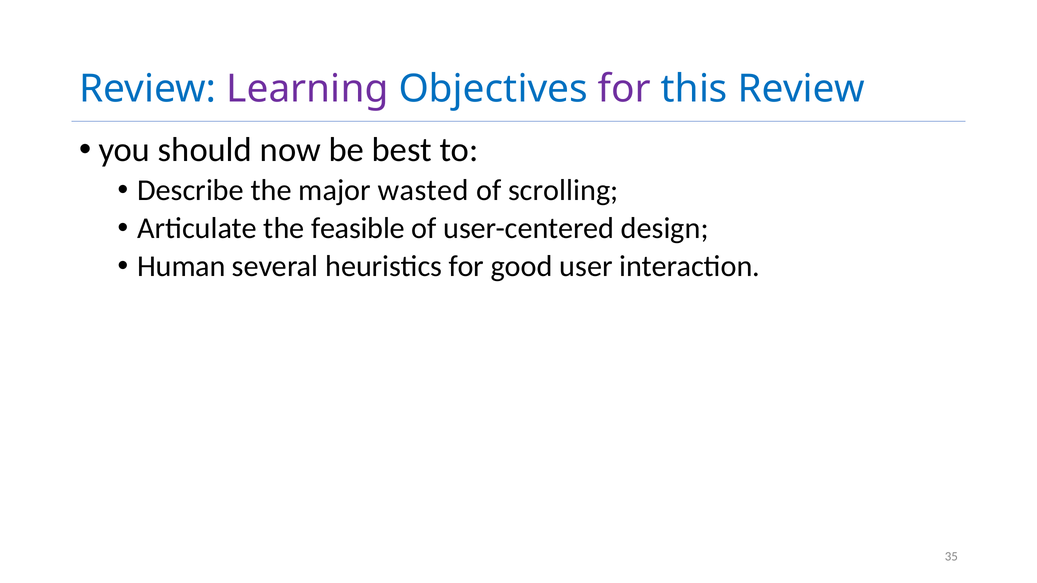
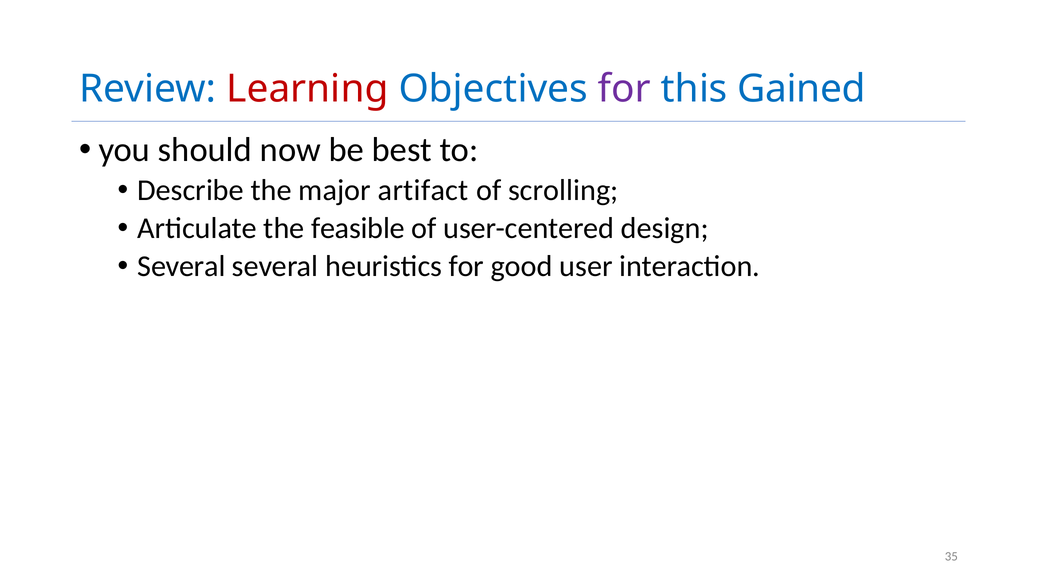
Learning colour: purple -> red
this Review: Review -> Gained
wasted: wasted -> artifact
Human at (181, 267): Human -> Several
